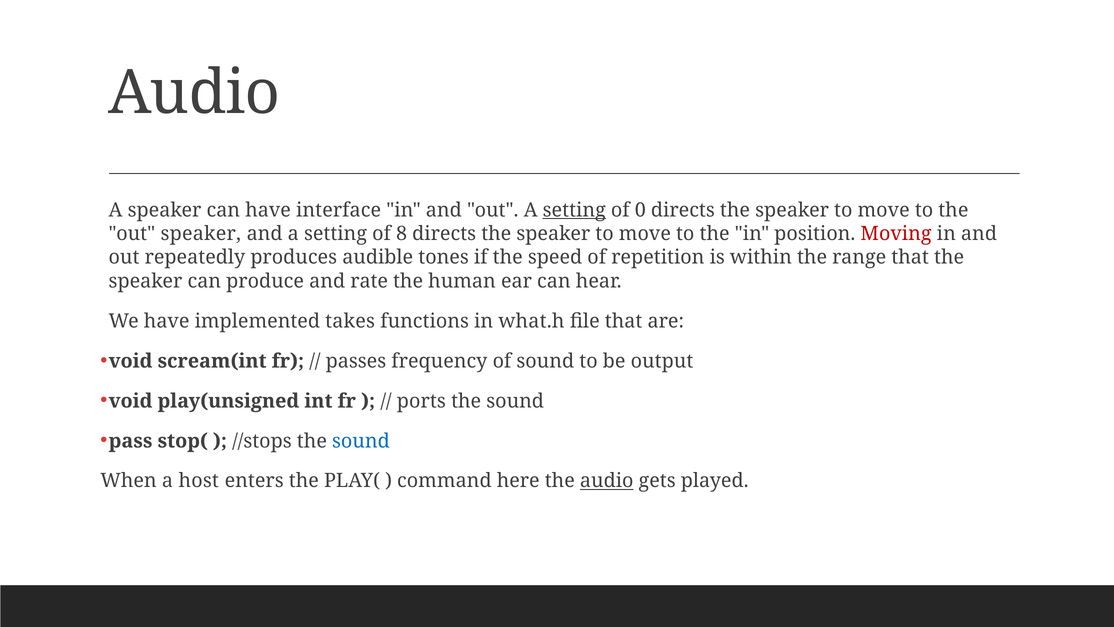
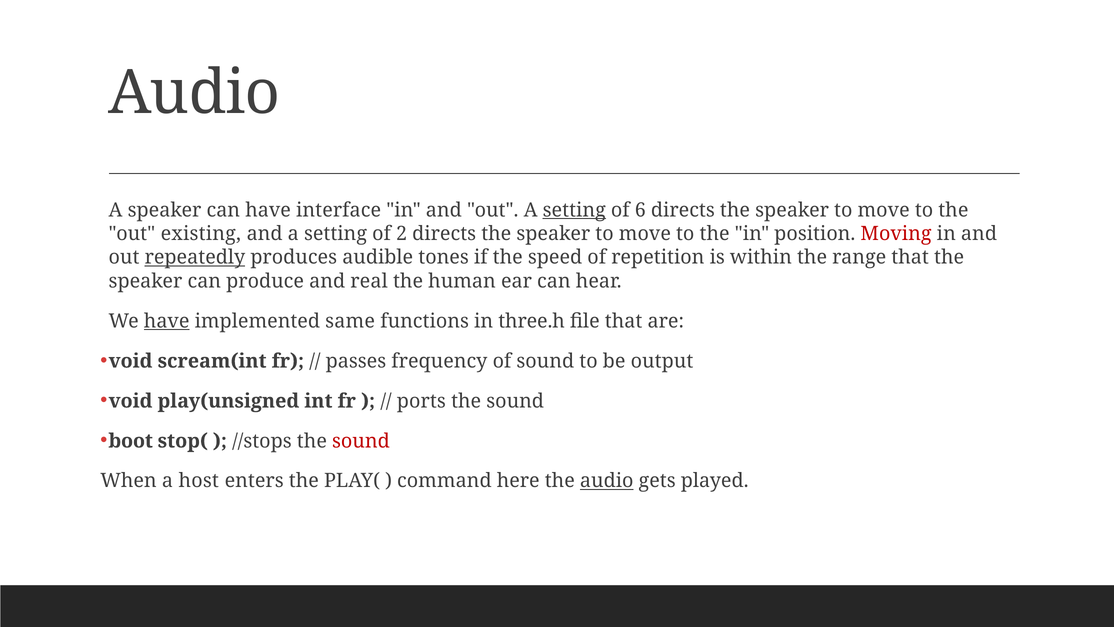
0: 0 -> 6
out speaker: speaker -> existing
8: 8 -> 2
repeatedly underline: none -> present
rate: rate -> real
have at (167, 321) underline: none -> present
takes: takes -> same
what.h: what.h -> three.h
pass: pass -> boot
sound at (361, 441) colour: blue -> red
